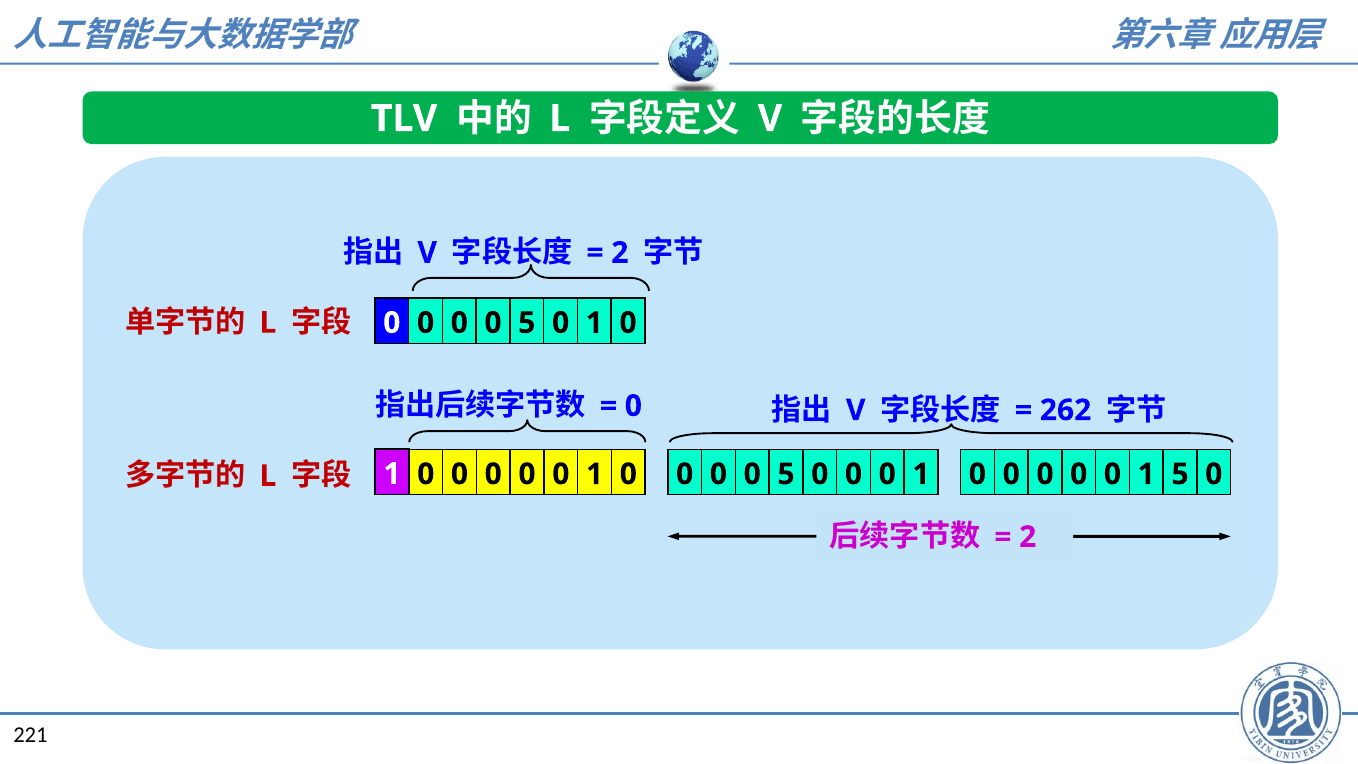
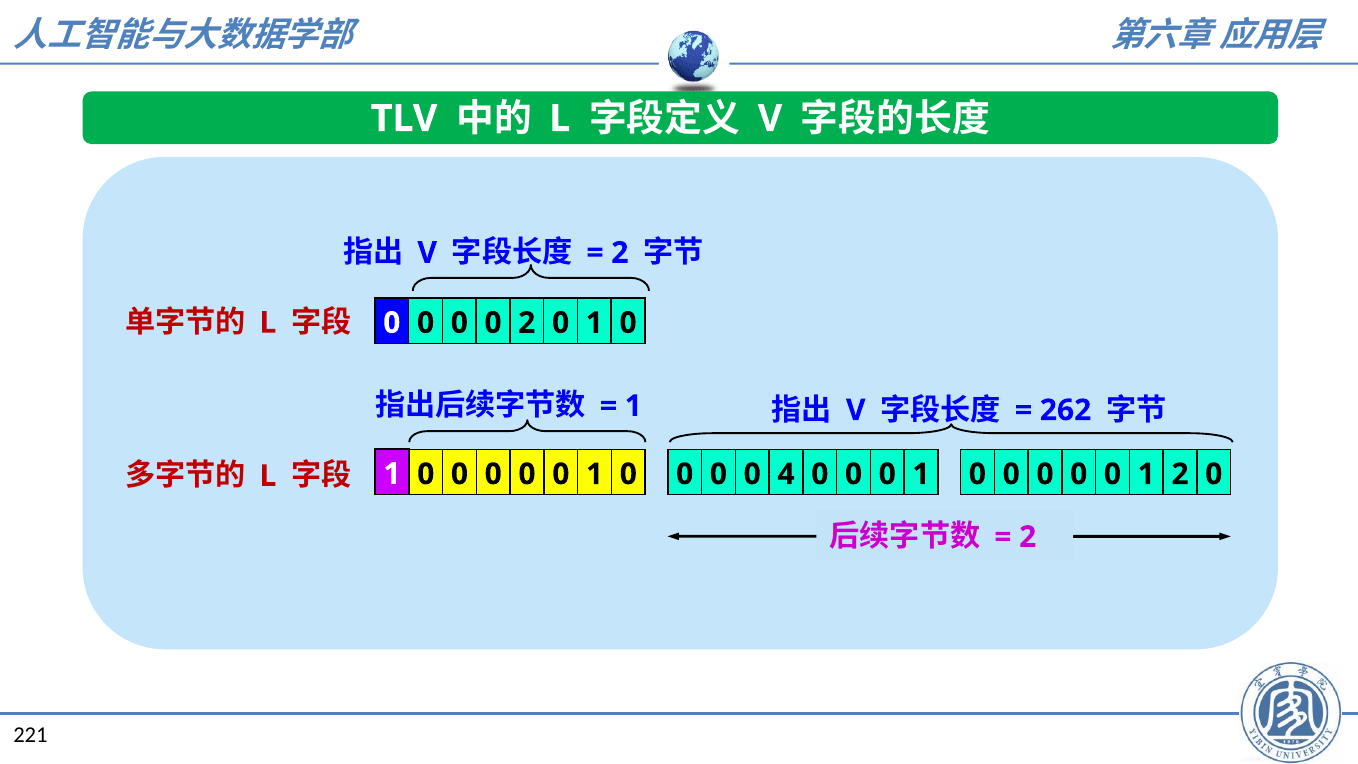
5 at (527, 323): 5 -> 2
0 at (633, 406): 0 -> 1
5 at (786, 474): 5 -> 4
1 5: 5 -> 2
